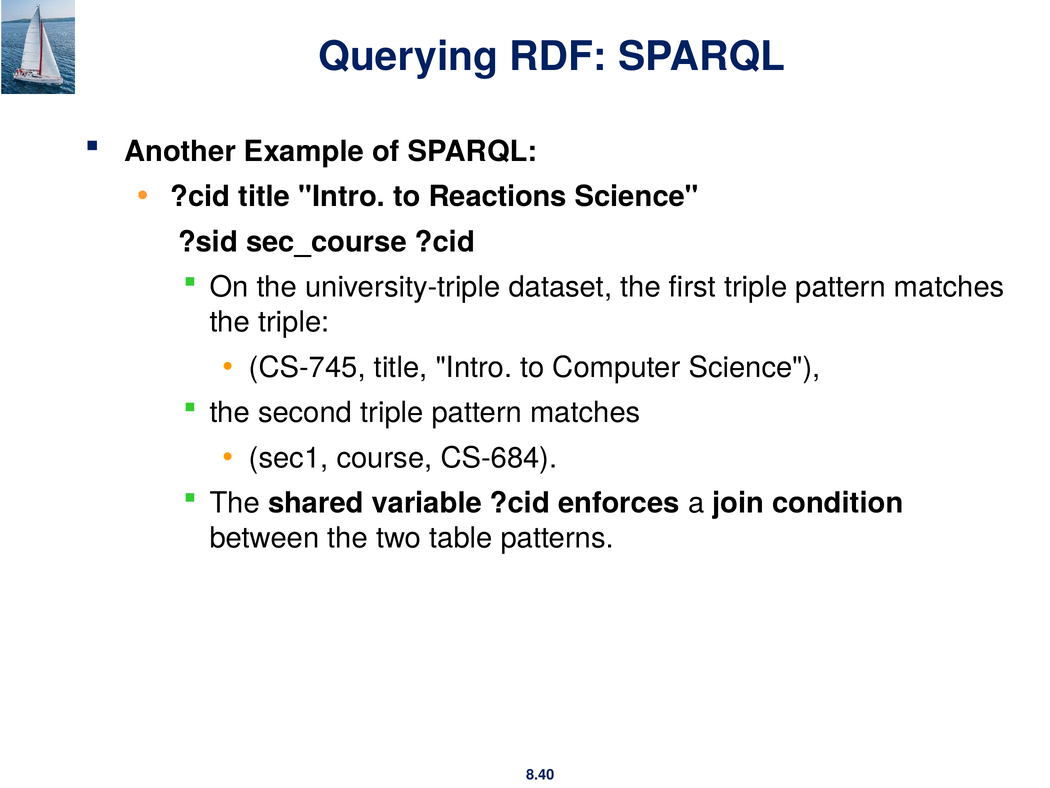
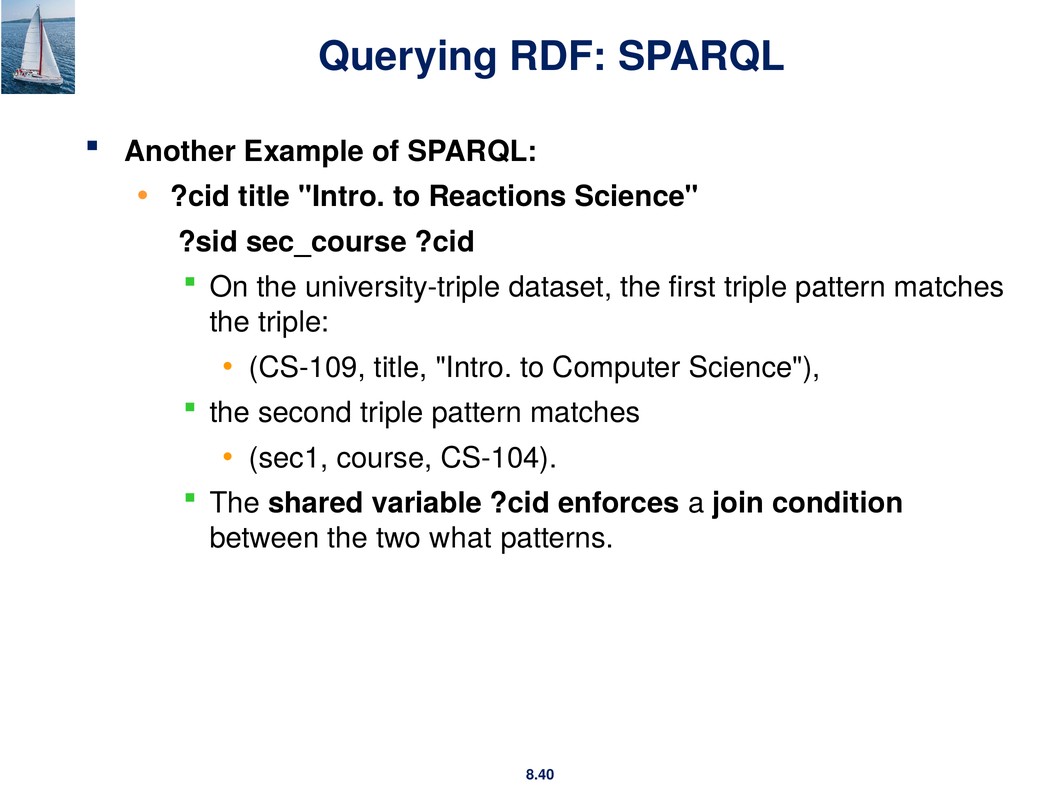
CS-745: CS-745 -> CS-109
CS-684: CS-684 -> CS-104
table: table -> what
